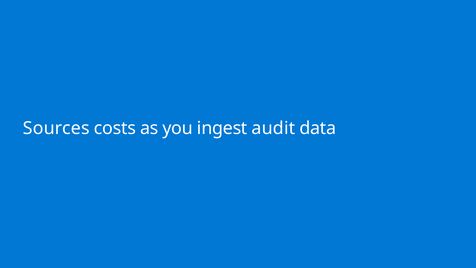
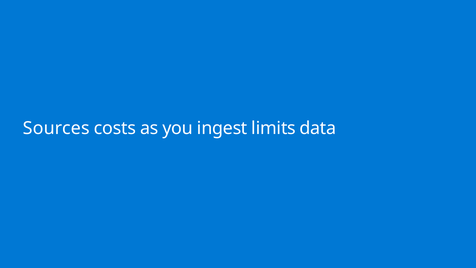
audit: audit -> limits
